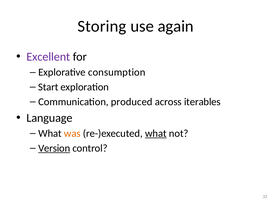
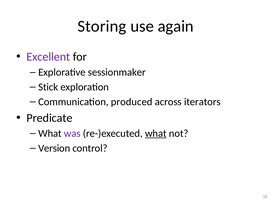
consumption: consumption -> sessionmaker
Start: Start -> Stick
iterables: iterables -> iterators
Language: Language -> Predicate
was colour: orange -> purple
Version underline: present -> none
